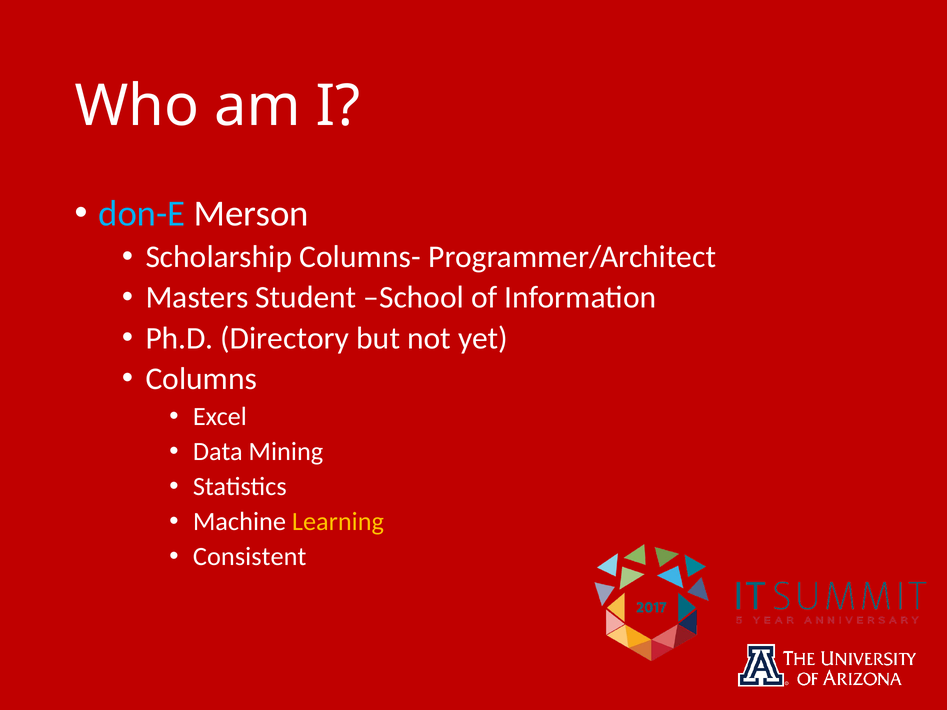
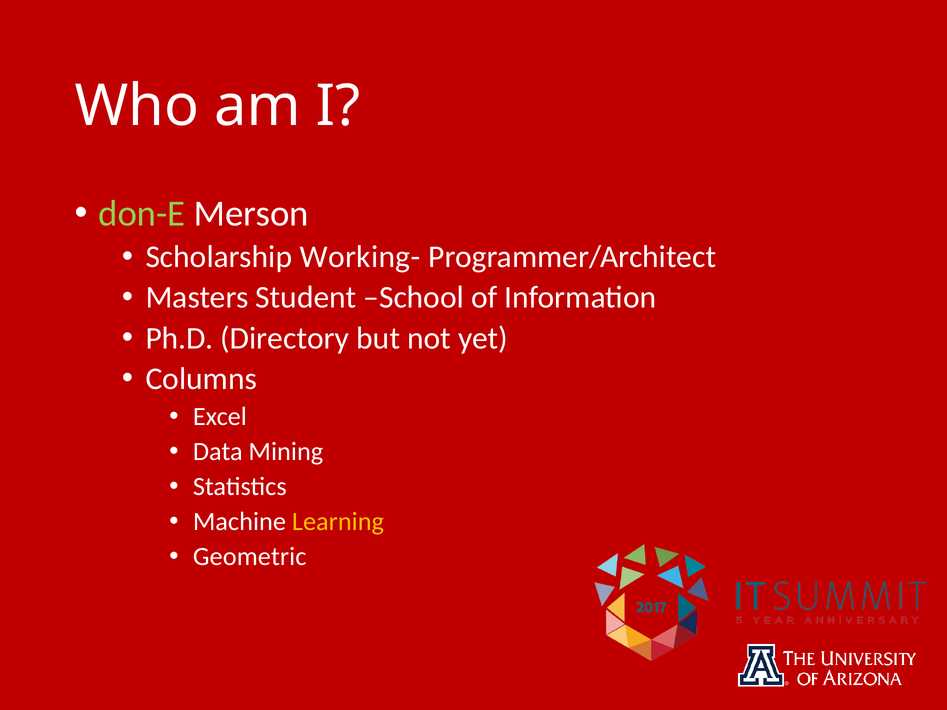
don-E colour: light blue -> light green
Columns-: Columns- -> Working-
Consistent: Consistent -> Geometric
